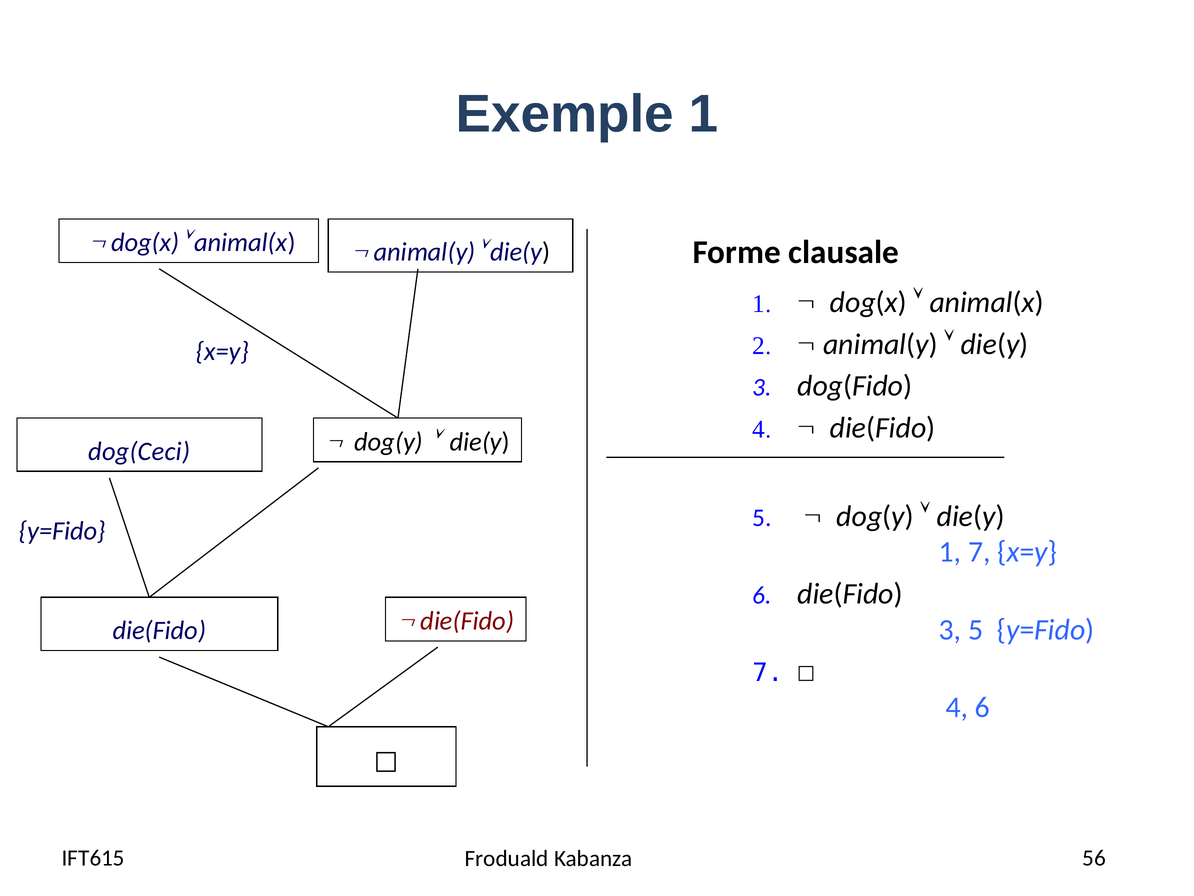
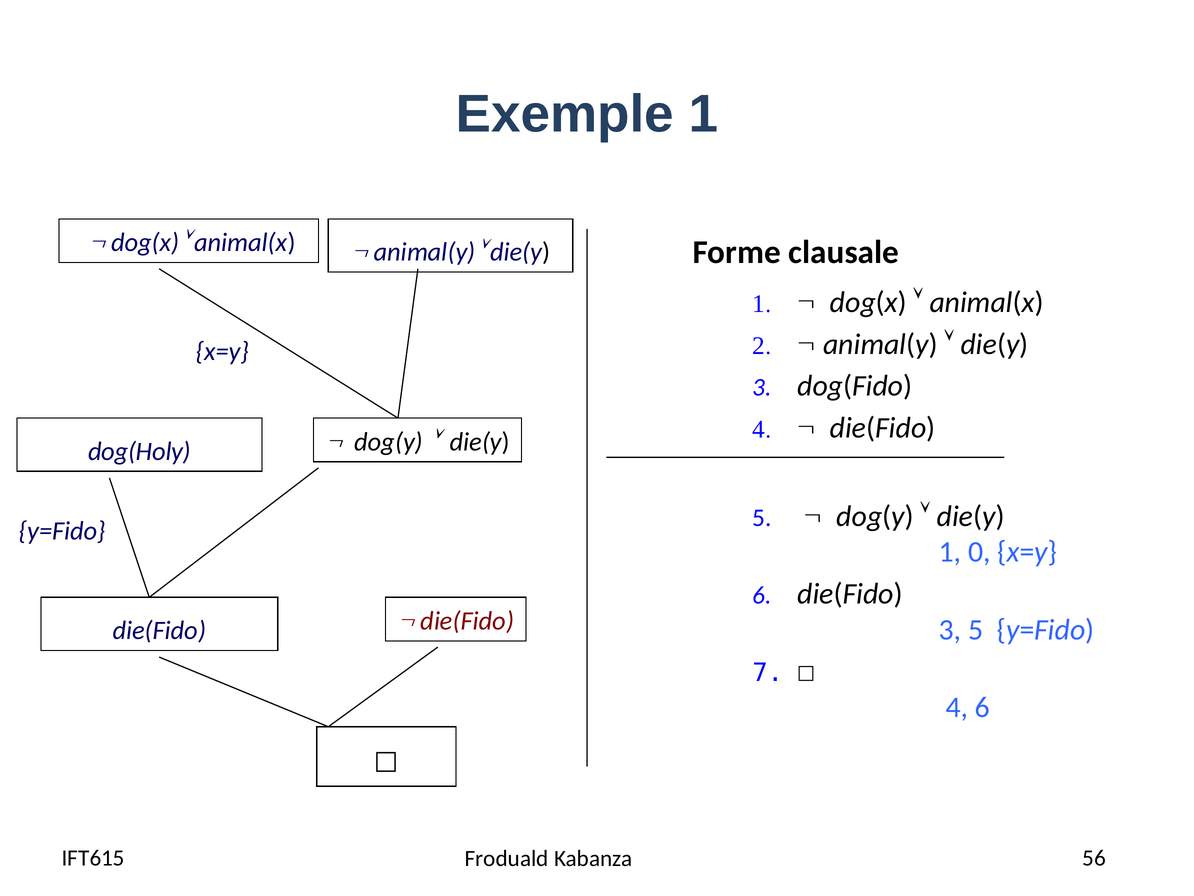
dog(Ceci: dog(Ceci -> dog(Holy
1 7: 7 -> 0
